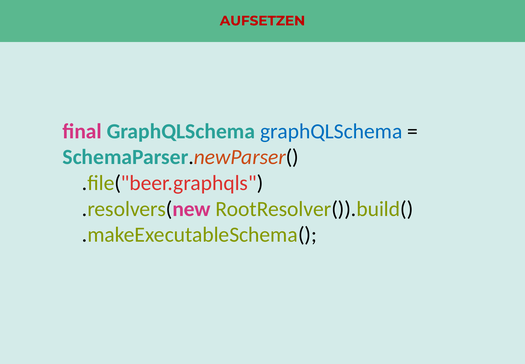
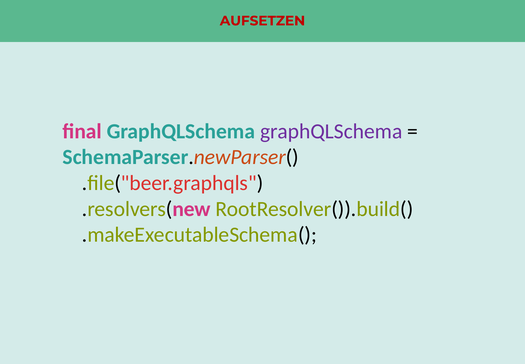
graphQLSchema at (331, 131) colour: blue -> purple
